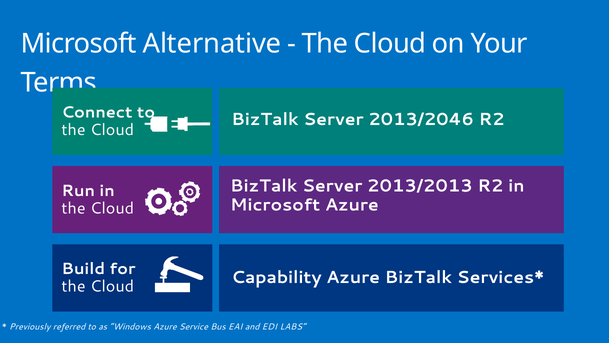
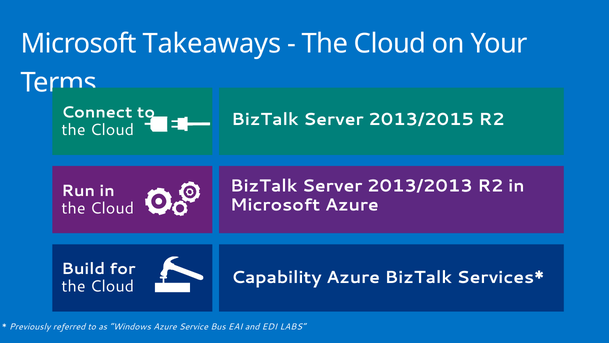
Alternative: Alternative -> Takeaways
2013/2046: 2013/2046 -> 2013/2015
